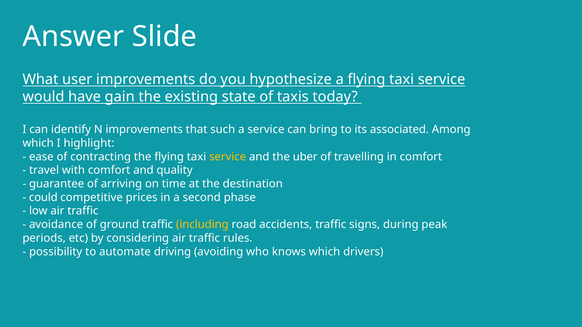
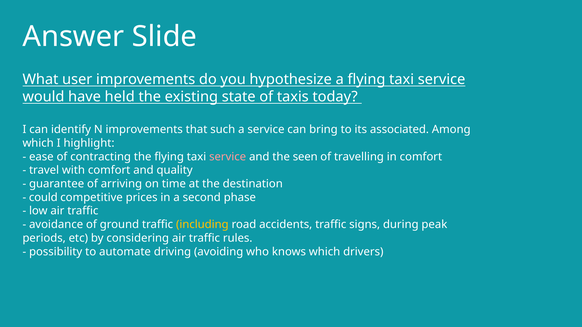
gain: gain -> held
service at (228, 157) colour: yellow -> pink
uber: uber -> seen
